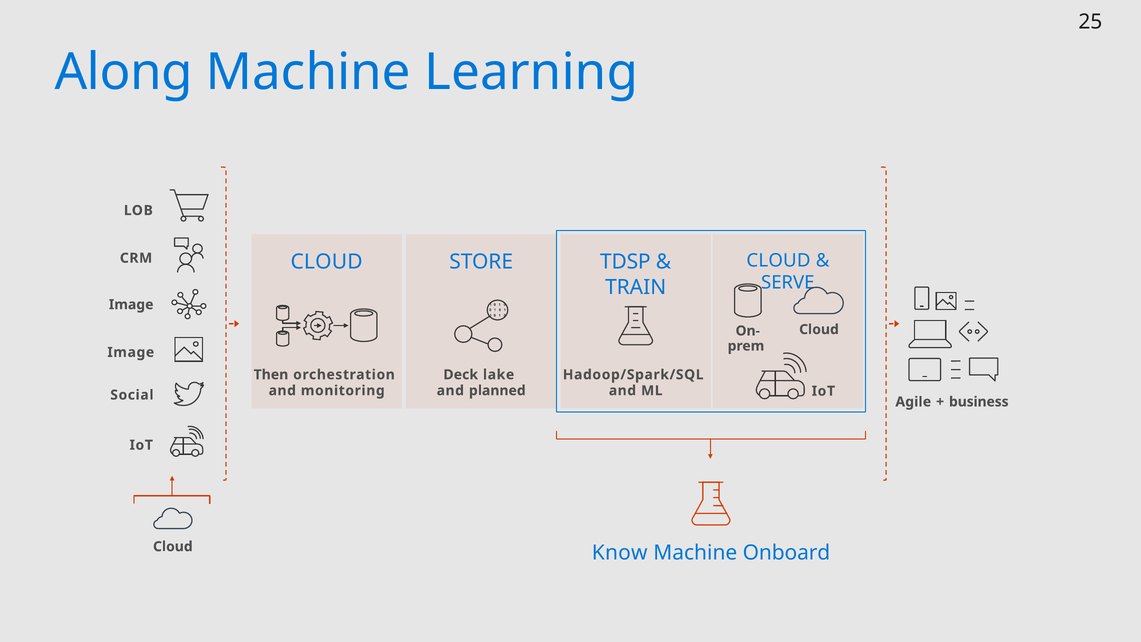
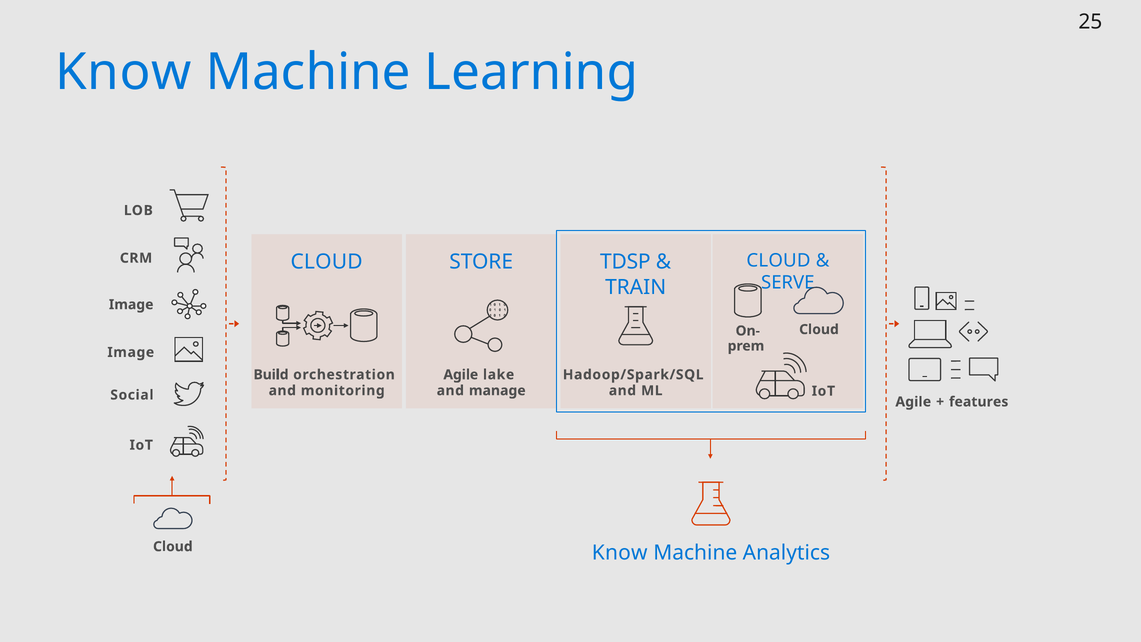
Along at (124, 72): Along -> Know
Then: Then -> Build
Deck at (461, 374): Deck -> Agile
planned: planned -> manage
business: business -> features
Onboard: Onboard -> Analytics
